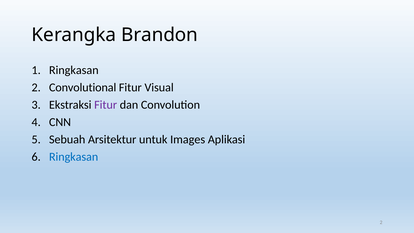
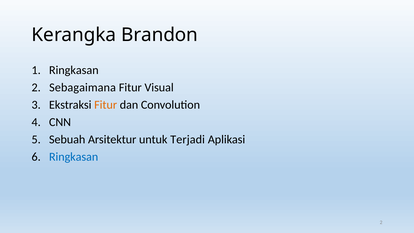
Convolutional: Convolutional -> Sebagaimana
Fitur at (106, 105) colour: purple -> orange
Images: Images -> Terjadi
